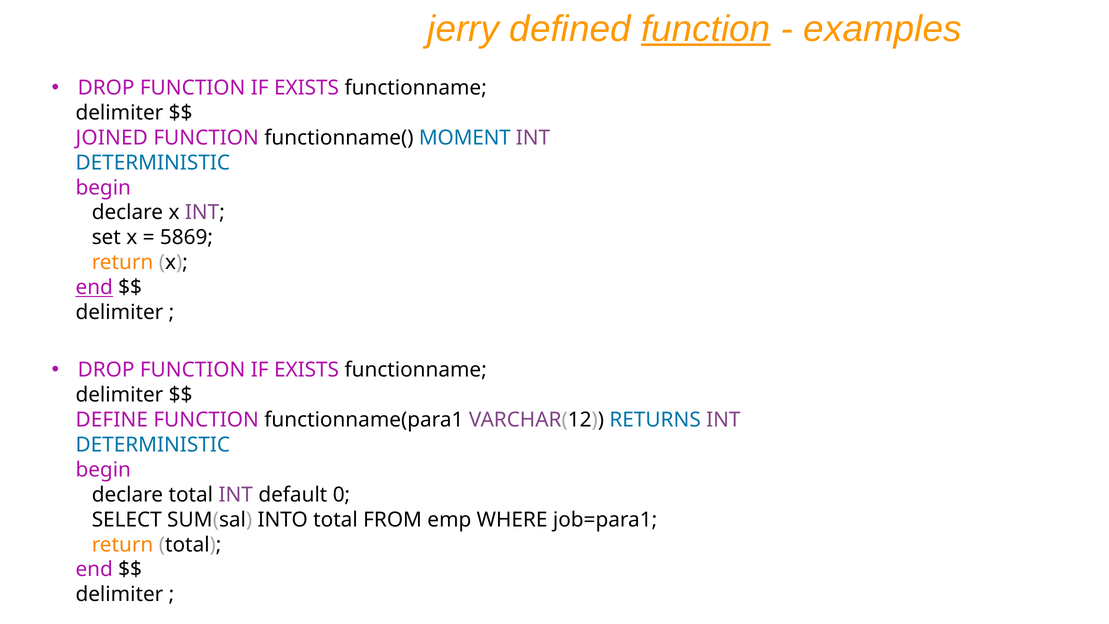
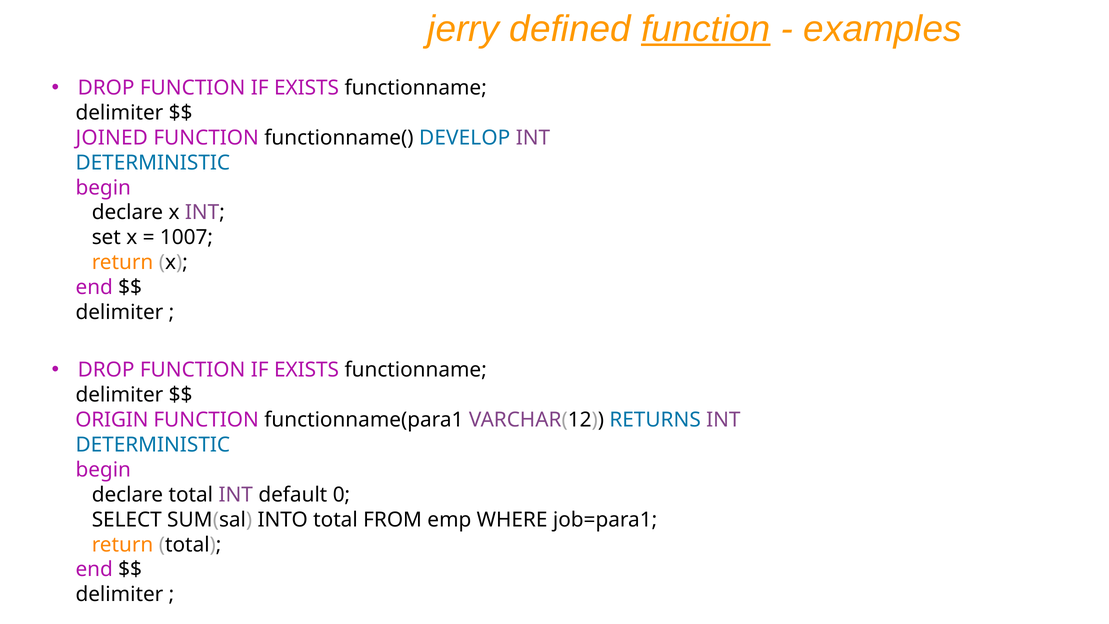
MOMENT: MOMENT -> DEVELOP
5869: 5869 -> 1007
end at (94, 287) underline: present -> none
DEFINE: DEFINE -> ORIGIN
